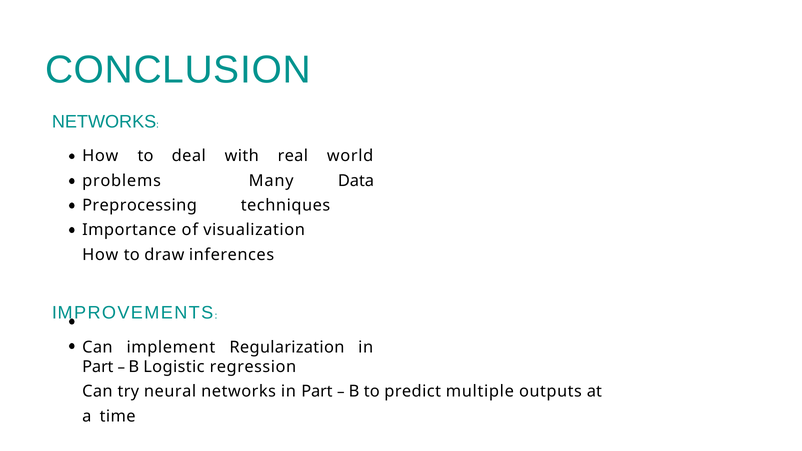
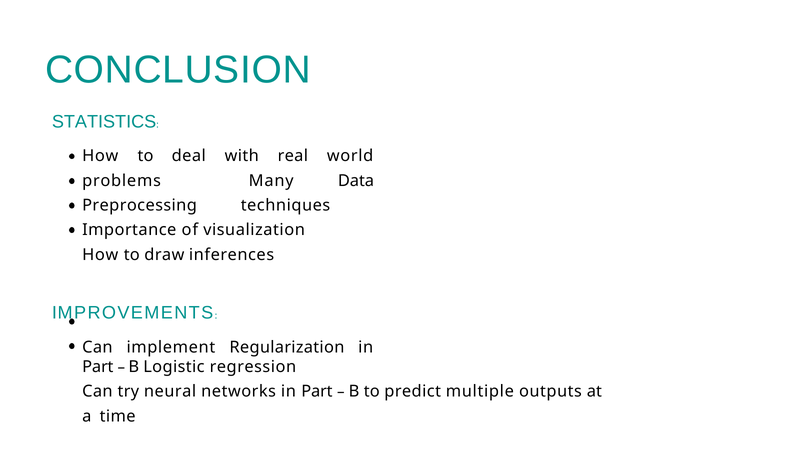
NETWORKS at (104, 122): NETWORKS -> STATISTICS
